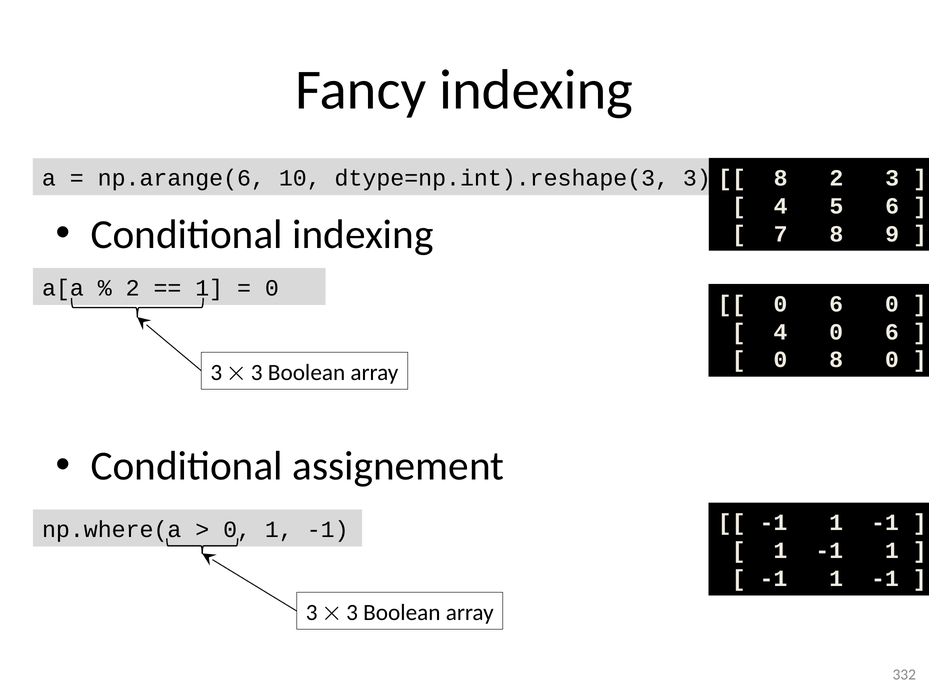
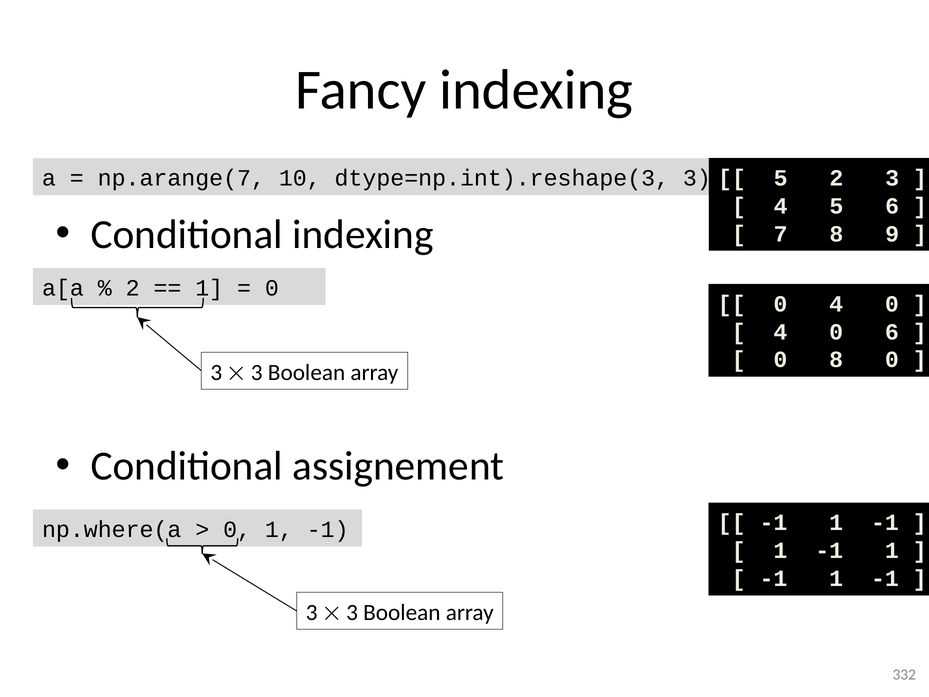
8 at (781, 178): 8 -> 5
np.arange(6: np.arange(6 -> np.arange(7
6 at (836, 304): 6 -> 4
